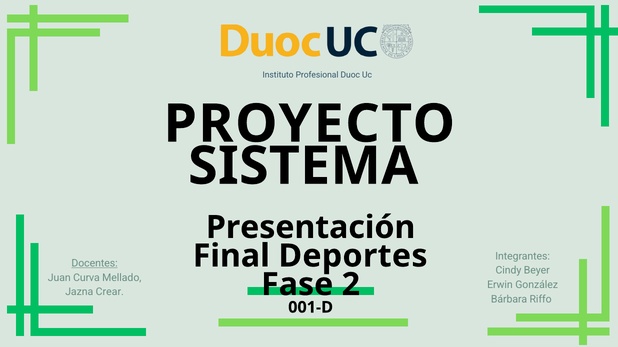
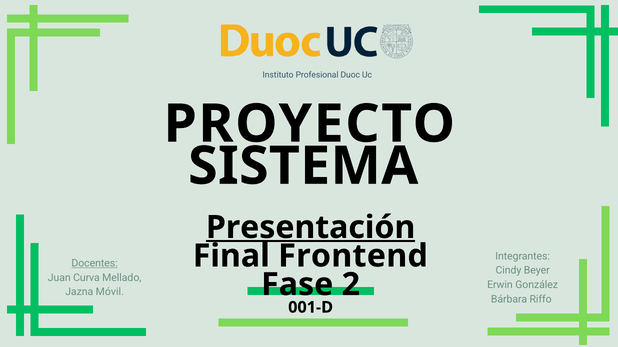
Presentación underline: none -> present
Deportes: Deportes -> Frontend
Crear: Crear -> Móvil
